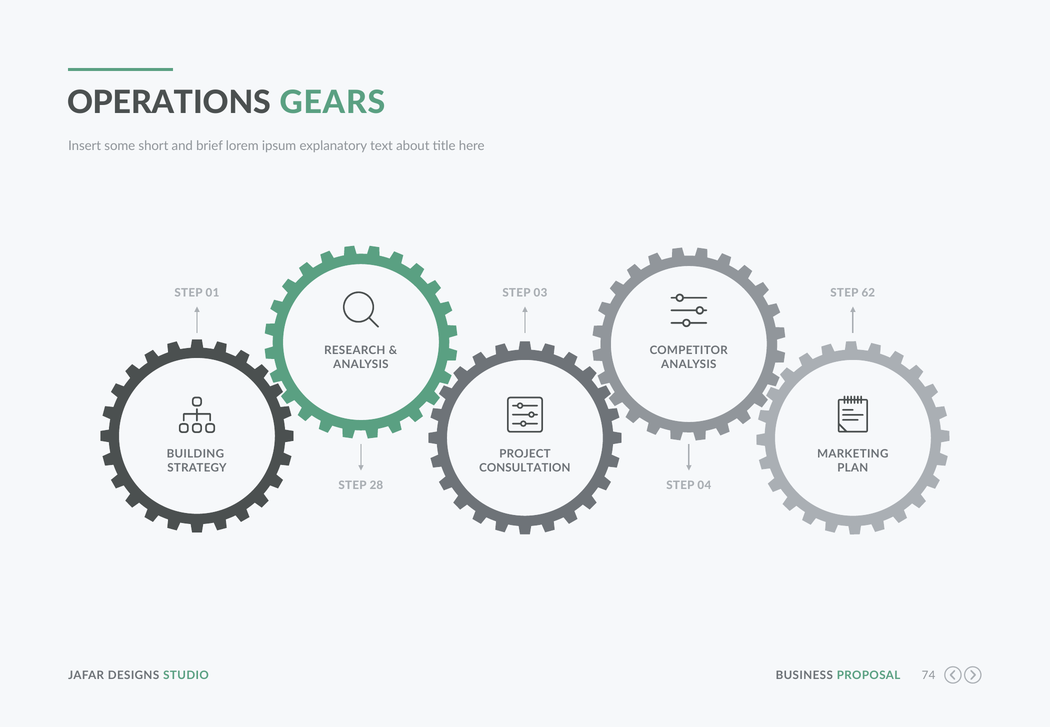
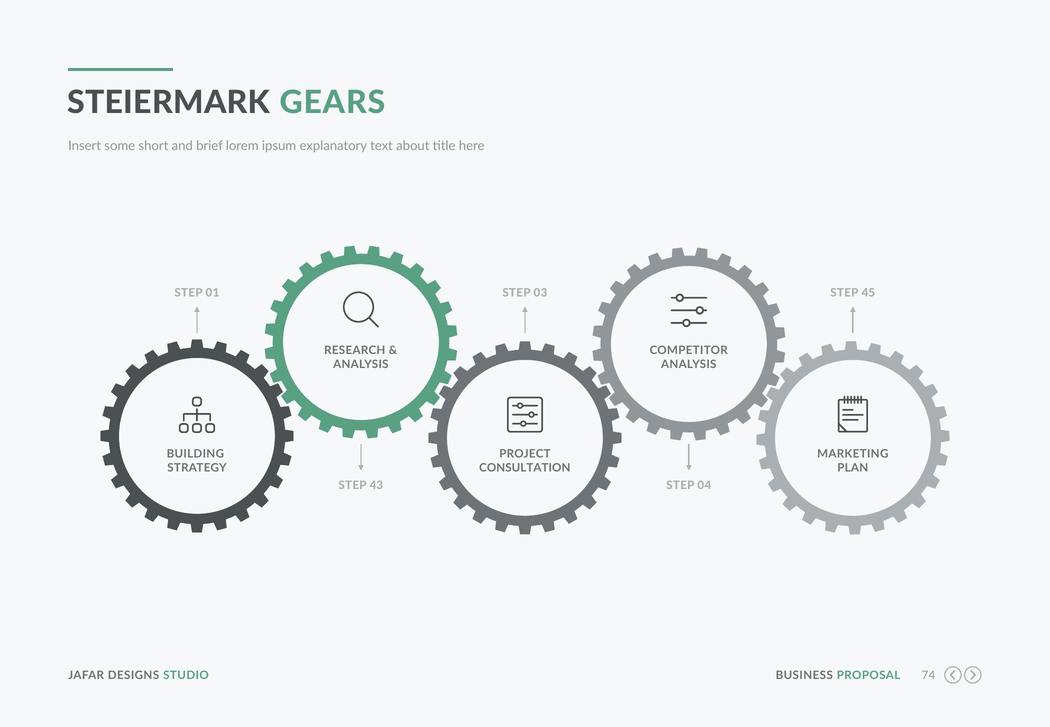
OPERATIONS: OPERATIONS -> STEIERMARK
62: 62 -> 45
28: 28 -> 43
